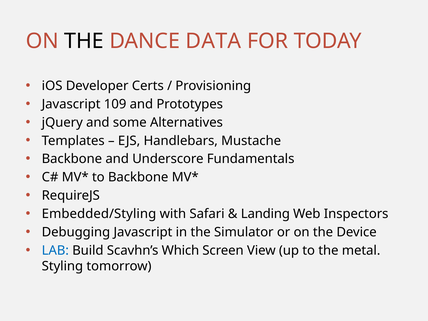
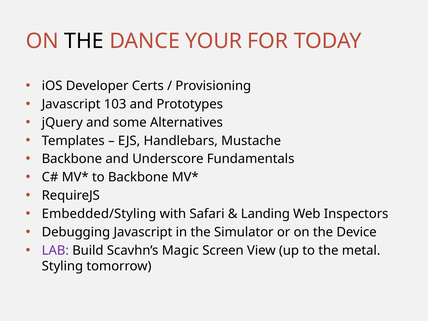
DATA: DATA -> YOUR
109: 109 -> 103
LAB colour: blue -> purple
Which: Which -> Magic
